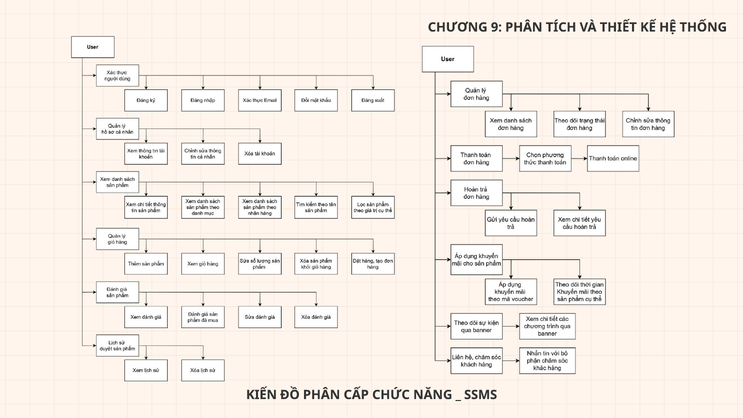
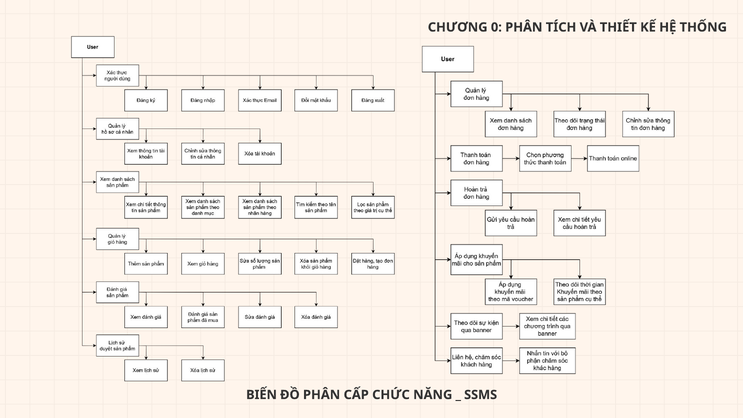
9: 9 -> 0
KIẾN: KIẾN -> BIẾN
